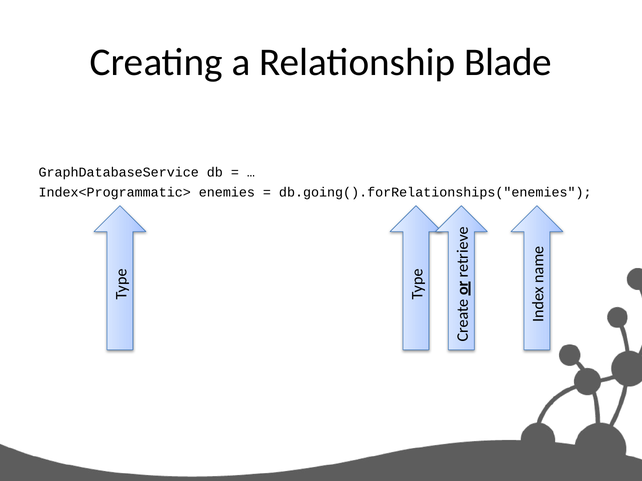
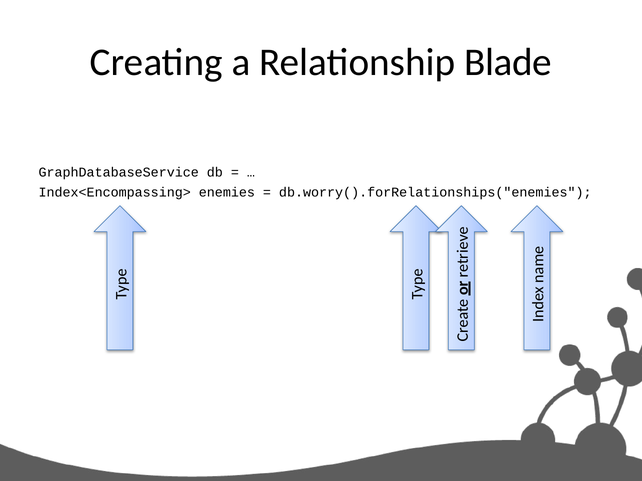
Index<Programmatic>: Index<Programmatic> -> Index<Encompassing>
db.going().forRelationships("enemies: db.going().forRelationships("enemies -> db.worry().forRelationships("enemies
